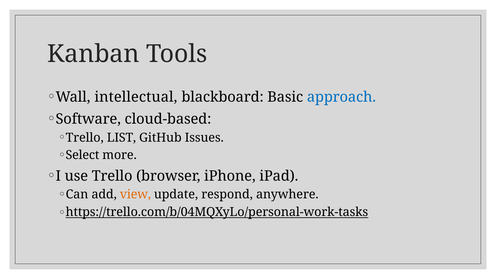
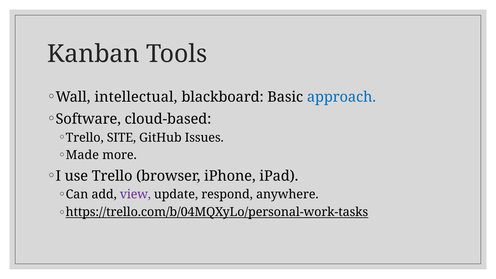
LIST: LIST -> SITE
Select: Select -> Made
view colour: orange -> purple
